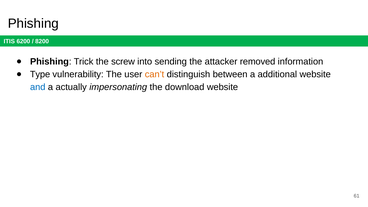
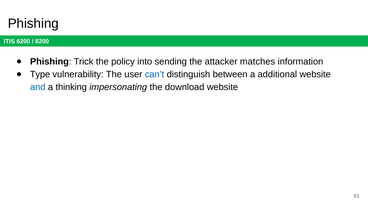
screw: screw -> policy
removed: removed -> matches
can’t colour: orange -> blue
actually: actually -> thinking
